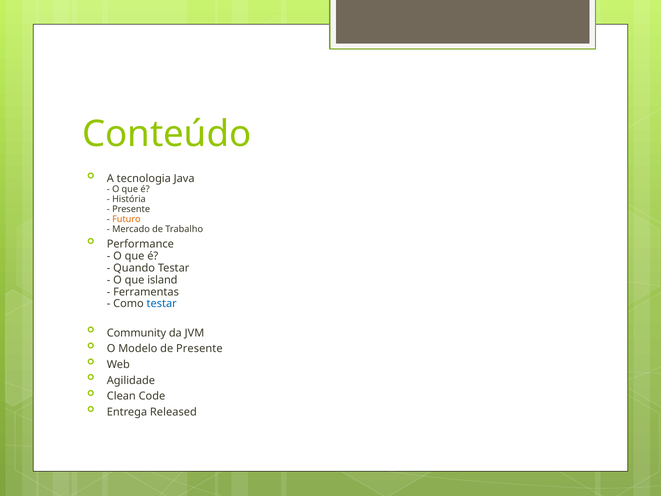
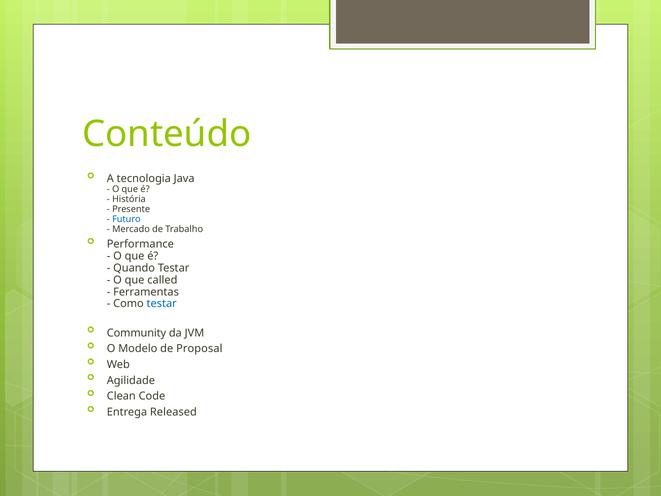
Futuro colour: orange -> blue
island: island -> called
de Presente: Presente -> Proposal
